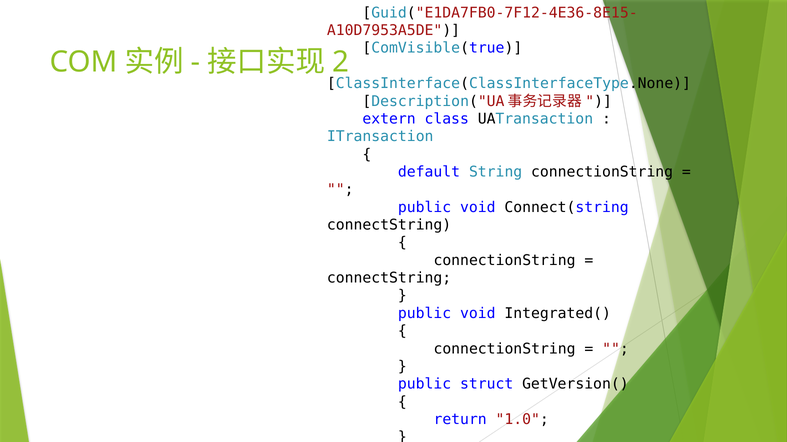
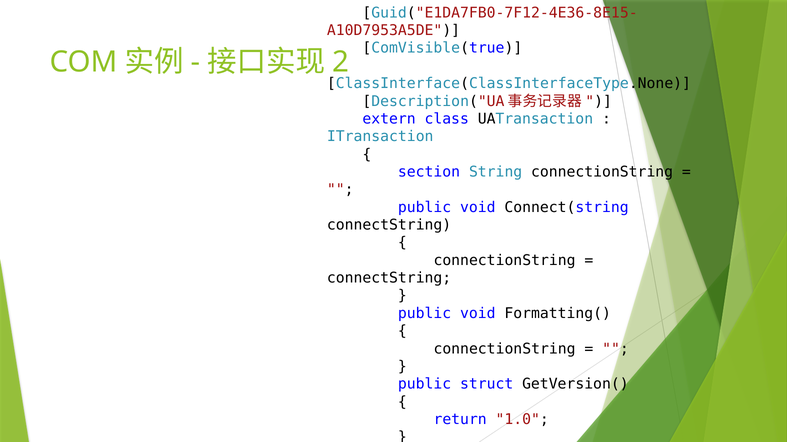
default: default -> section
Integrated(: Integrated( -> Formatting(
